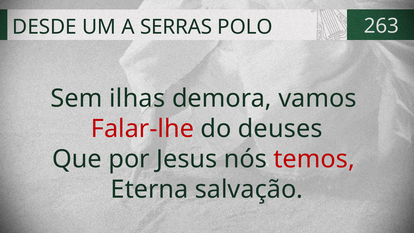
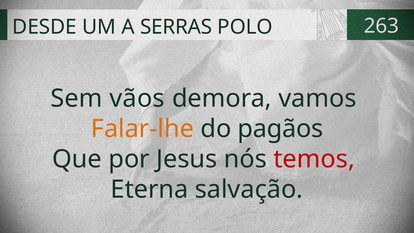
ilhas: ilhas -> vãos
Falar-lhe colour: red -> orange
deuses: deuses -> pagãos
